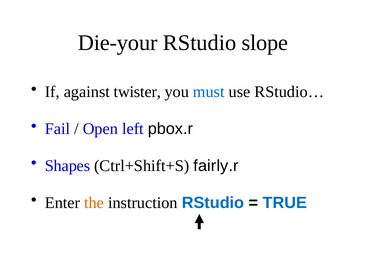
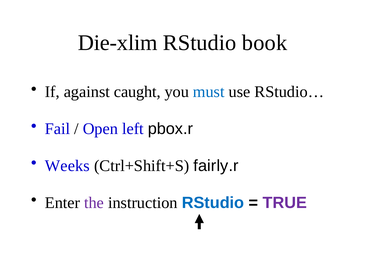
Die-your: Die-your -> Die-xlim
slope: slope -> book
twister: twister -> caught
Shapes: Shapes -> Weeks
the colour: orange -> purple
TRUE colour: blue -> purple
